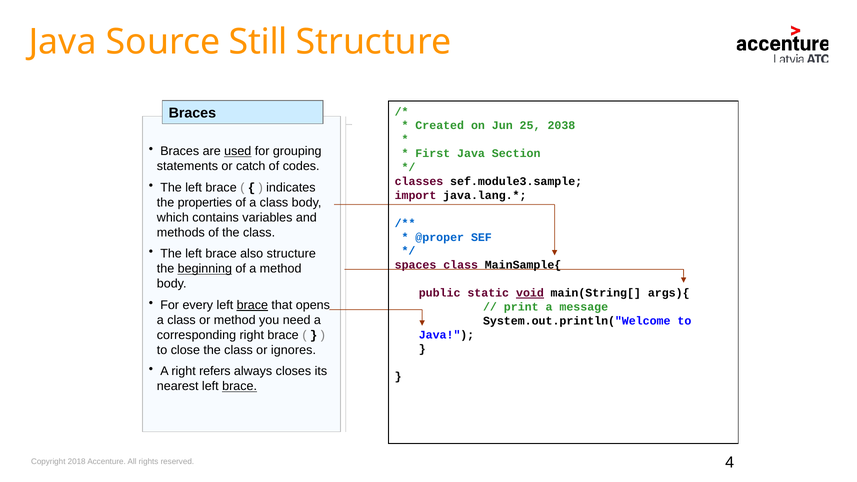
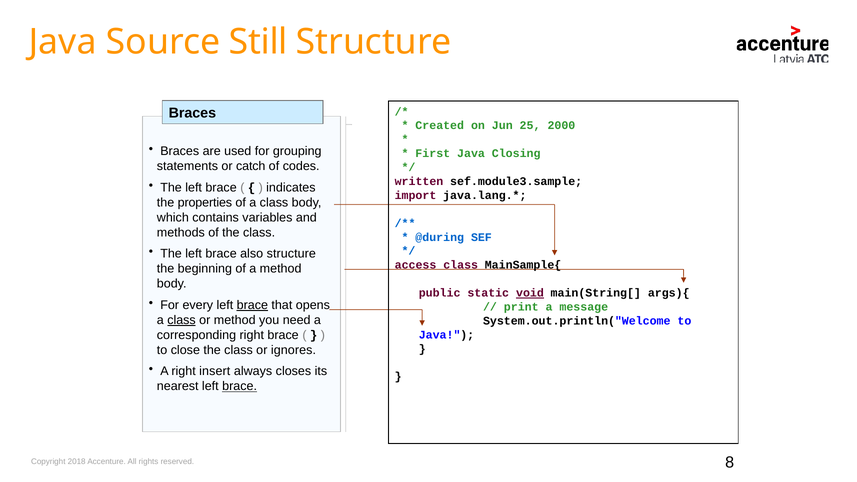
2038: 2038 -> 2000
used underline: present -> none
Section: Section -> Closing
classes: classes -> written
@proper: @proper -> @during
spaces: spaces -> access
beginning underline: present -> none
class at (181, 320) underline: none -> present
refers: refers -> insert
4: 4 -> 8
